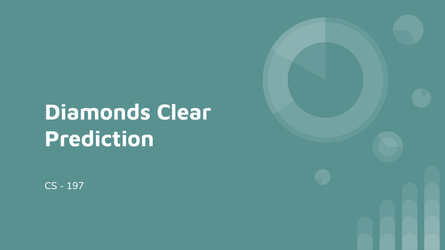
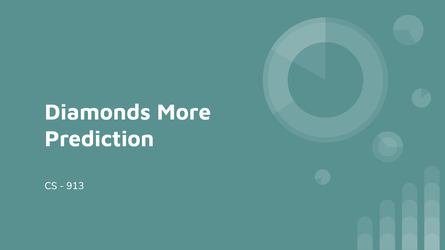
Clear: Clear -> More
197: 197 -> 913
